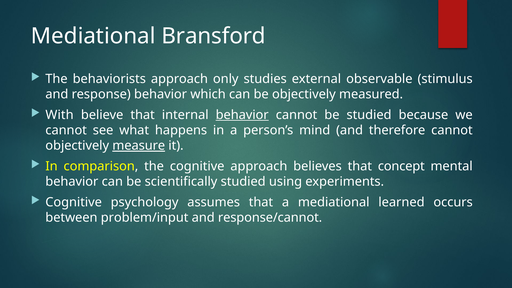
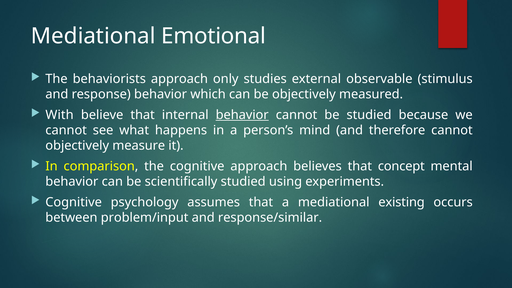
Bransford: Bransford -> Emotional
measure underline: present -> none
learned: learned -> existing
response/cannot: response/cannot -> response/similar
